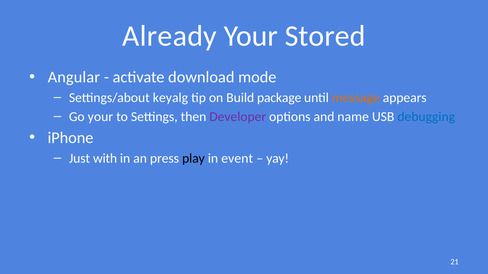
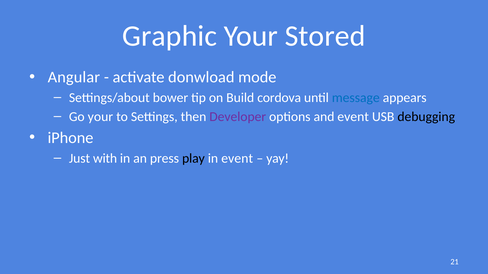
Already: Already -> Graphic
download: download -> donwload
keyalg: keyalg -> bower
package: package -> cordova
message colour: orange -> blue
and name: name -> event
debugging colour: blue -> black
